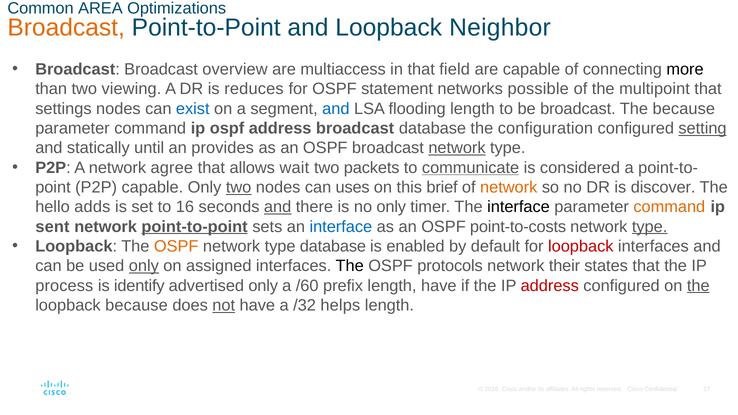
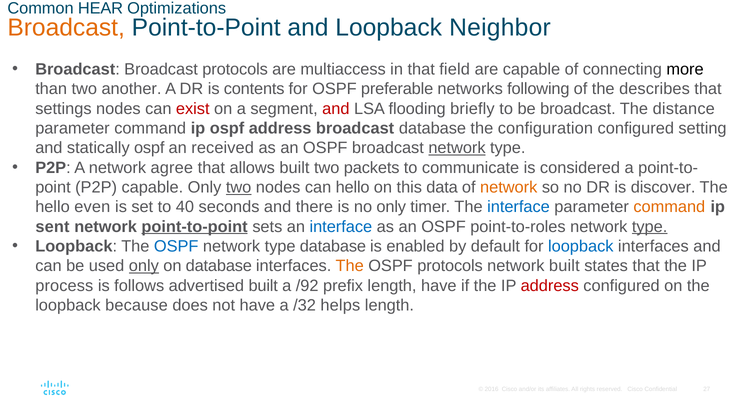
AREA: AREA -> HEAR
Broadcast overview: overview -> protocols
viewing: viewing -> another
reduces: reduces -> contents
statement: statement -> preferable
possible: possible -> following
multipoint: multipoint -> describes
exist colour: blue -> red
and at (336, 109) colour: blue -> red
flooding length: length -> briefly
The because: because -> distance
setting underline: present -> none
statically until: until -> ospf
provides: provides -> received
allows wait: wait -> built
communicate underline: present -> none
can uses: uses -> hello
brief: brief -> data
adds: adds -> even
16: 16 -> 40
and at (278, 207) underline: present -> none
interface at (519, 207) colour: black -> blue
point-to-costs: point-to-costs -> point-to-roles
OSPF at (176, 246) colour: orange -> blue
loopback at (581, 246) colour: red -> blue
on assigned: assigned -> database
The at (350, 266) colour: black -> orange
network their: their -> built
identify: identify -> follows
advertised only: only -> built
/60: /60 -> /92
the at (698, 286) underline: present -> none
not underline: present -> none
